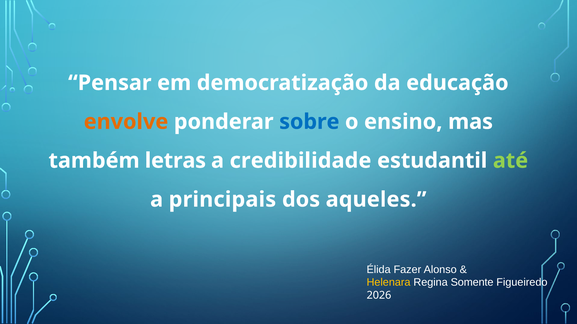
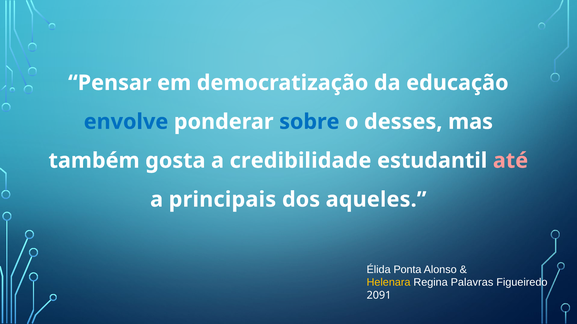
envolve colour: orange -> blue
ensino: ensino -> desses
letras: letras -> gosta
até colour: light green -> pink
Fazer: Fazer -> Ponta
Somente: Somente -> Palavras
2026: 2026 -> 2091
